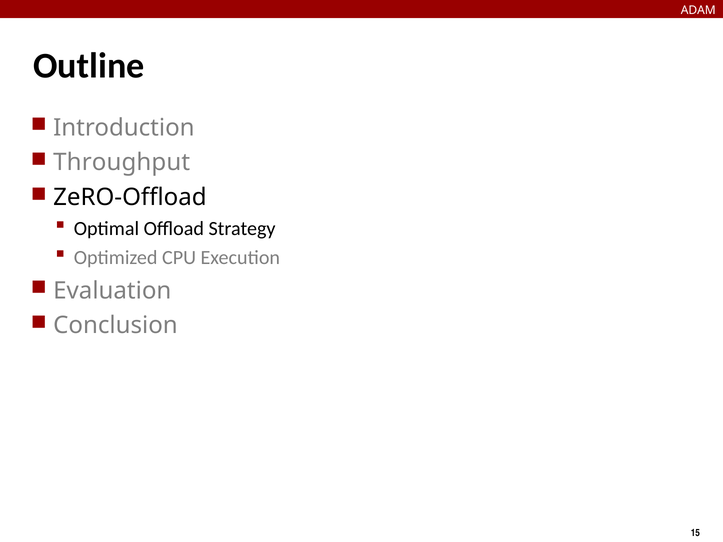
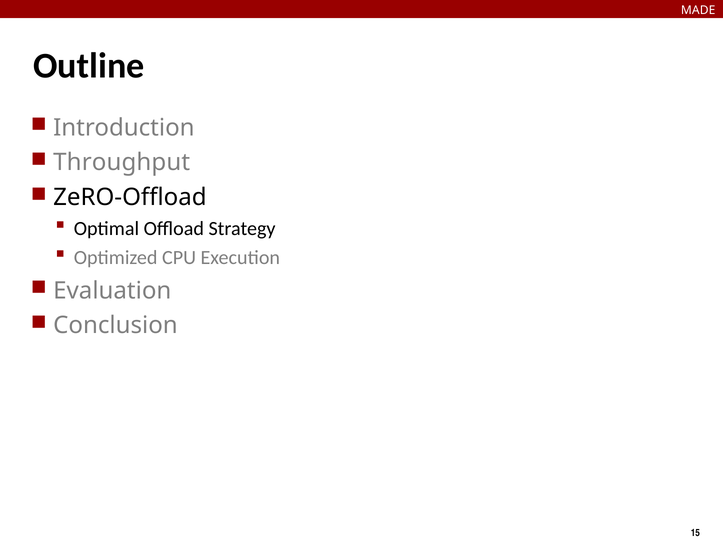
ADAM: ADAM -> MADE
